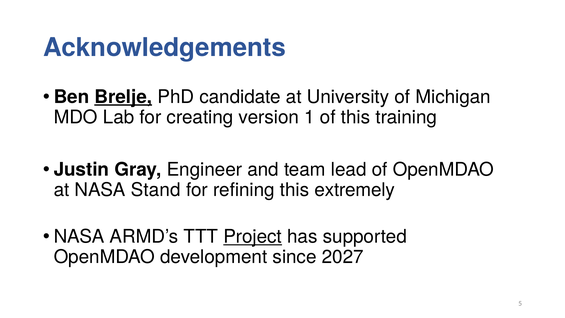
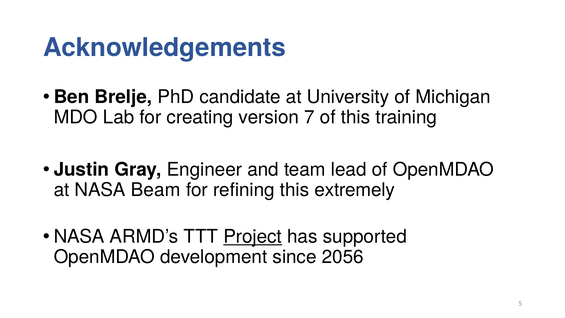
Brelje underline: present -> none
1: 1 -> 7
Stand: Stand -> Beam
2027: 2027 -> 2056
